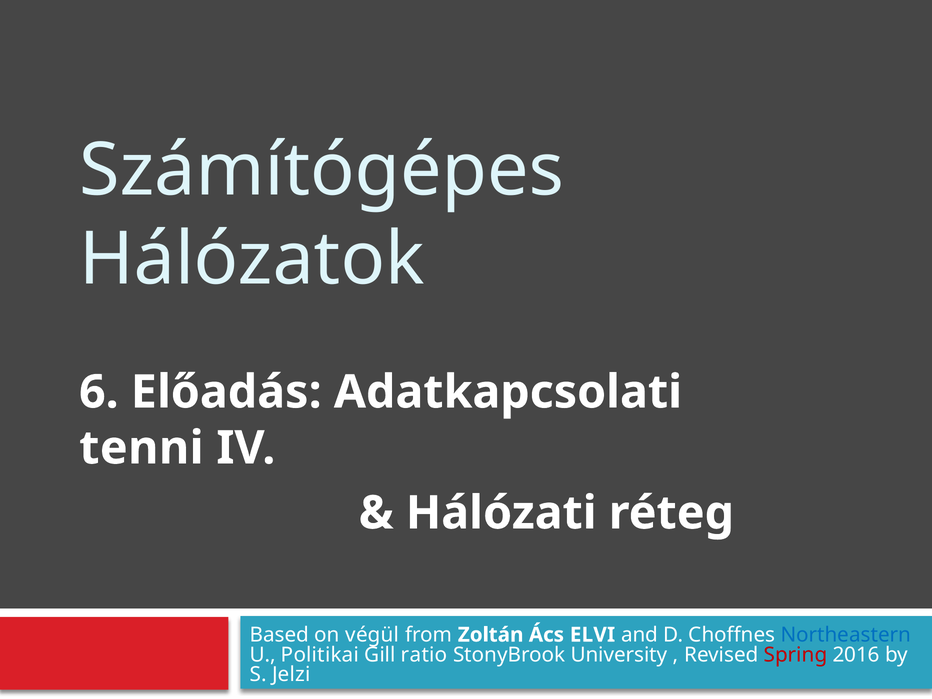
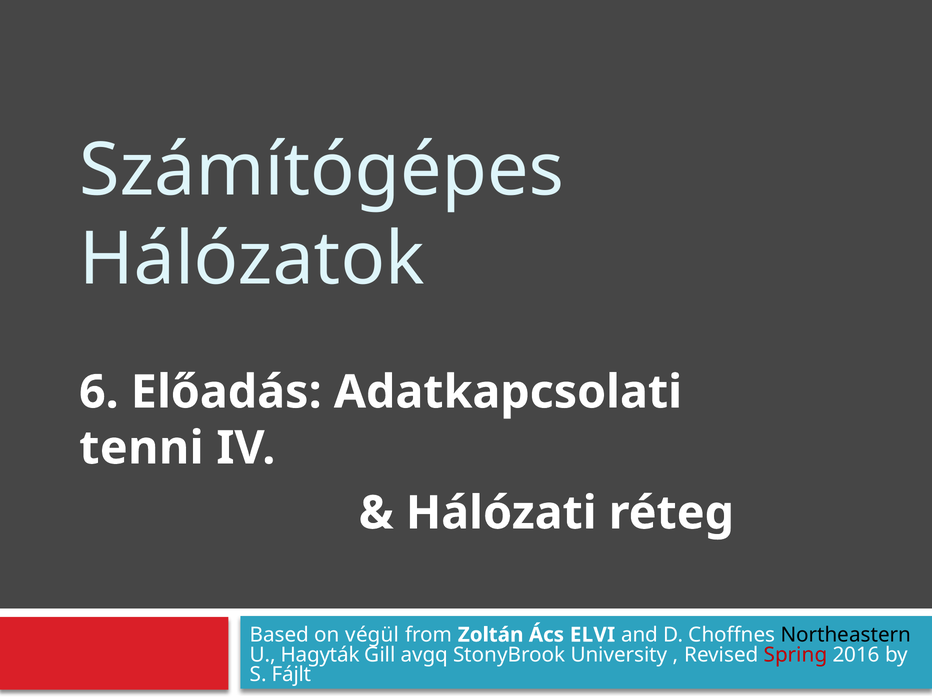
Northeastern colour: blue -> black
Politikai: Politikai -> Hagyták
ratio: ratio -> avgq
Jelzi: Jelzi -> Fájlt
